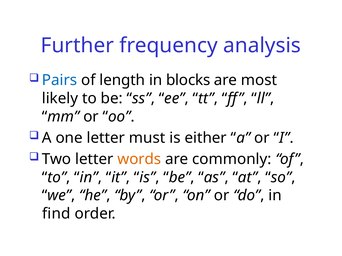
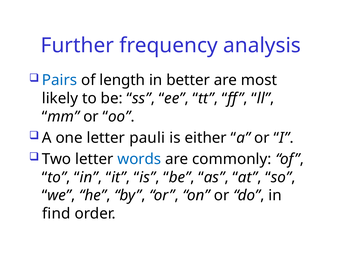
blocks: blocks -> better
must: must -> pauli
words colour: orange -> blue
